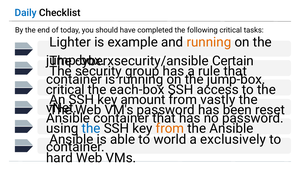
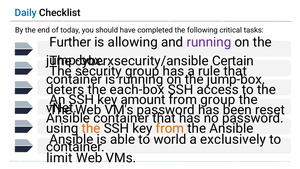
Lighter: Lighter -> Further
example: example -> allowing
running at (209, 42) colour: orange -> purple
critical at (65, 89): critical -> deters
from vastly: vastly -> group
the at (91, 128) colour: blue -> orange
hard: hard -> limit
